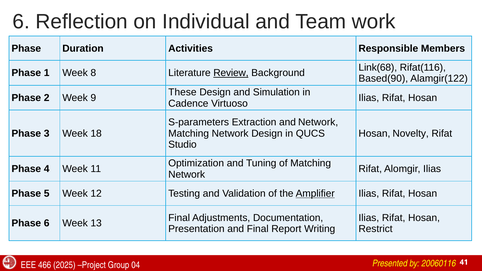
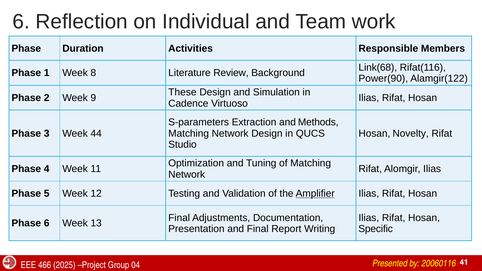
Review underline: present -> none
Based(90: Based(90 -> Power(90
and Network: Network -> Methods
18: 18 -> 44
Restrict: Restrict -> Specific
